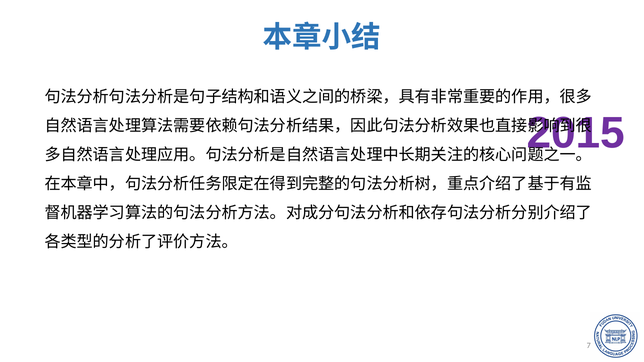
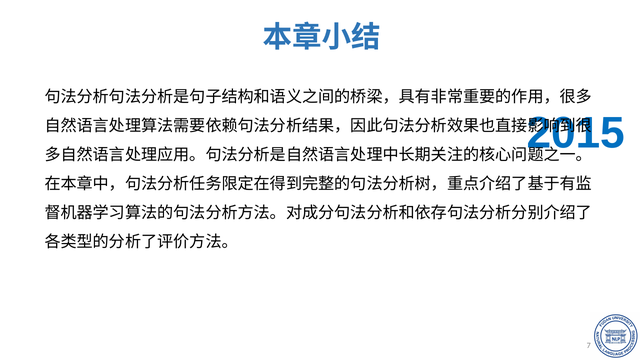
2015 colour: purple -> blue
